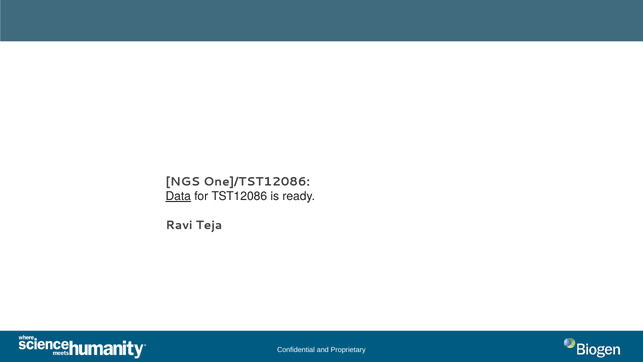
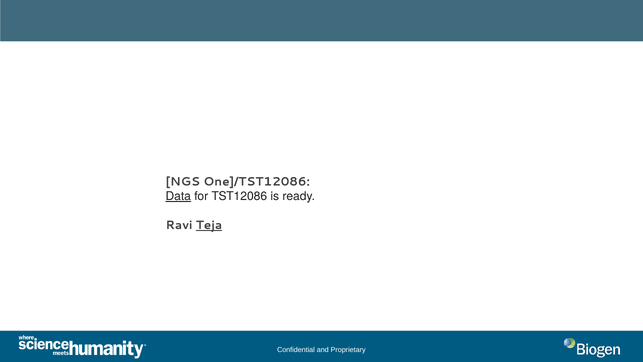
Teja underline: none -> present
